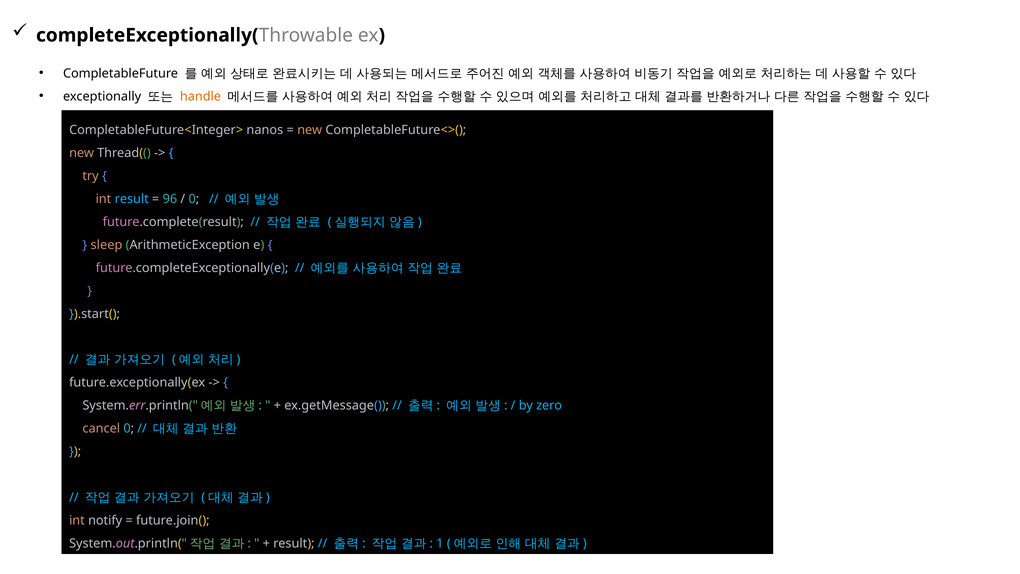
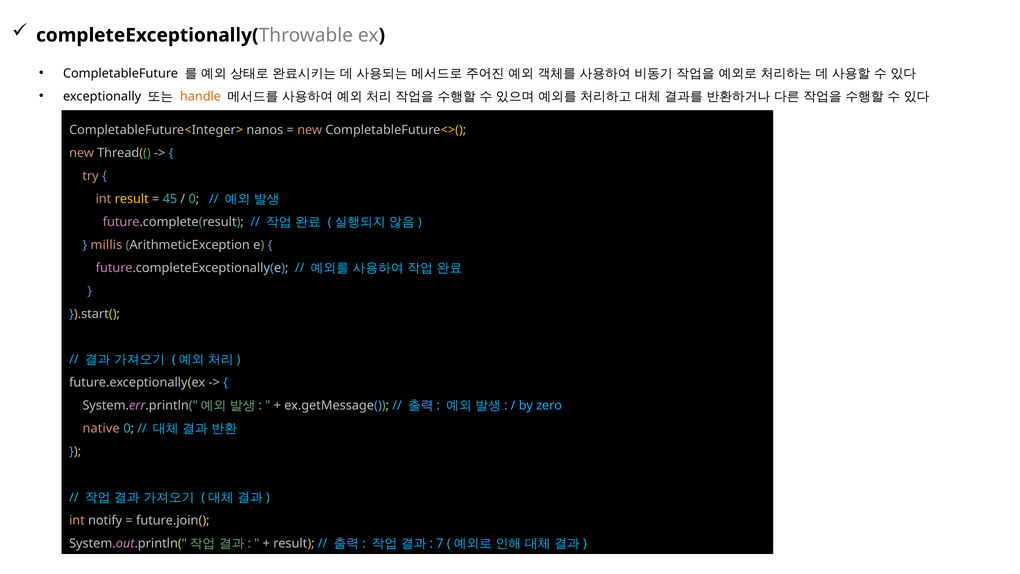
result at (132, 199) colour: light blue -> yellow
96: 96 -> 45
sleep: sleep -> millis
cancel: cancel -> native
1: 1 -> 7
